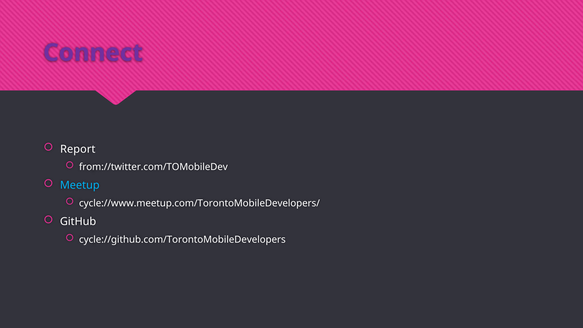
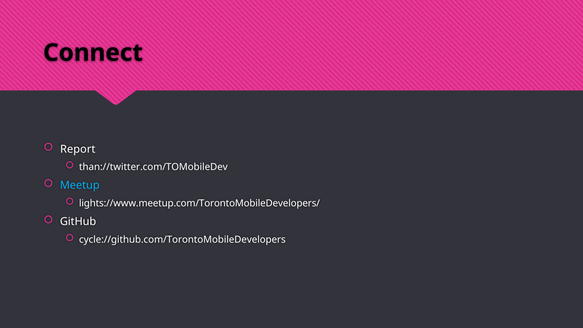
Connect colour: purple -> black
from://twitter.com/TOMobileDev: from://twitter.com/TOMobileDev -> than://twitter.com/TOMobileDev
cycle://www.meetup.com/TorontoMobileDevelopers/: cycle://www.meetup.com/TorontoMobileDevelopers/ -> lights://www.meetup.com/TorontoMobileDevelopers/
